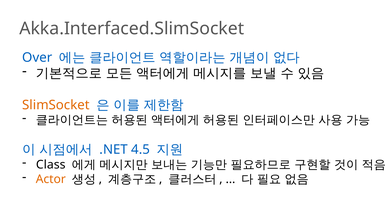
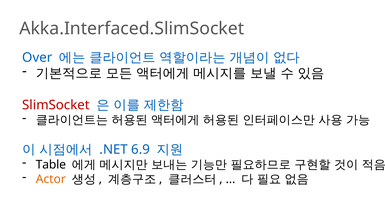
SlimSocket colour: orange -> red
4.5: 4.5 -> 6.9
Class: Class -> Table
